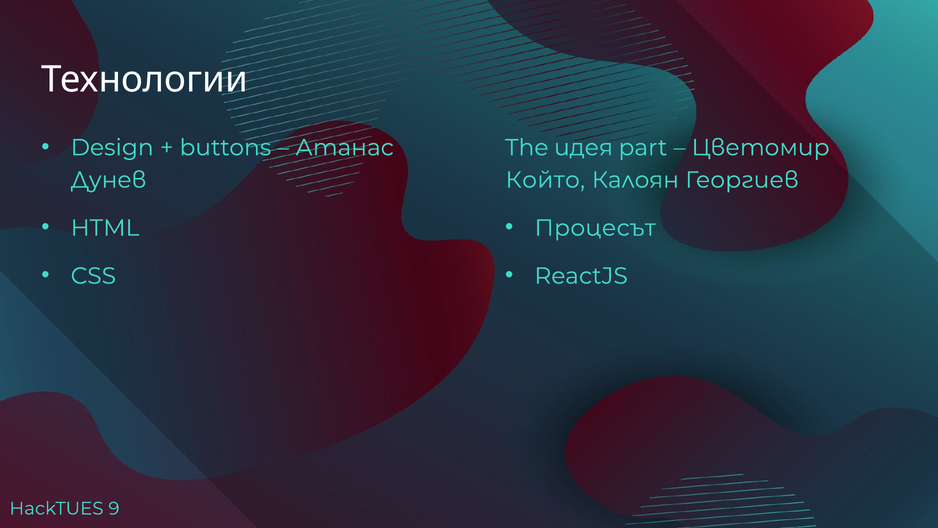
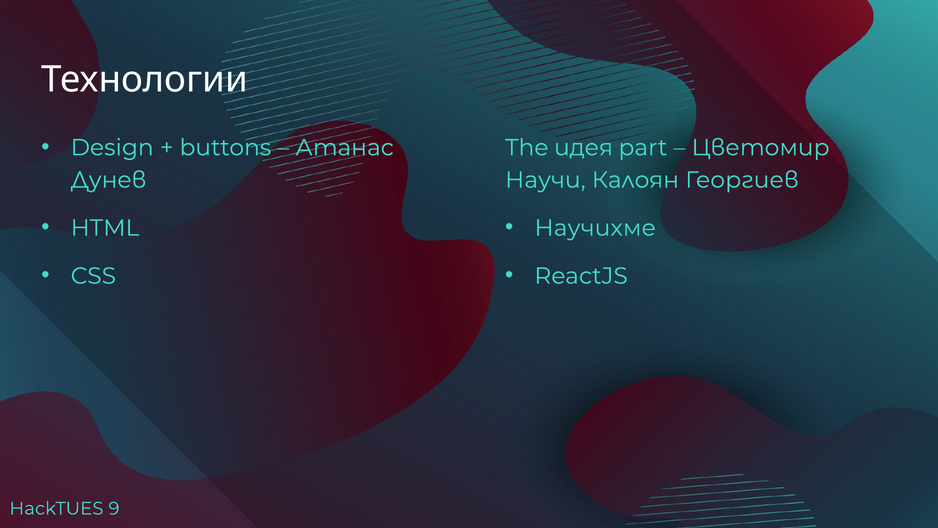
Който: Който -> Научи
Процесът: Процесът -> Научихме
